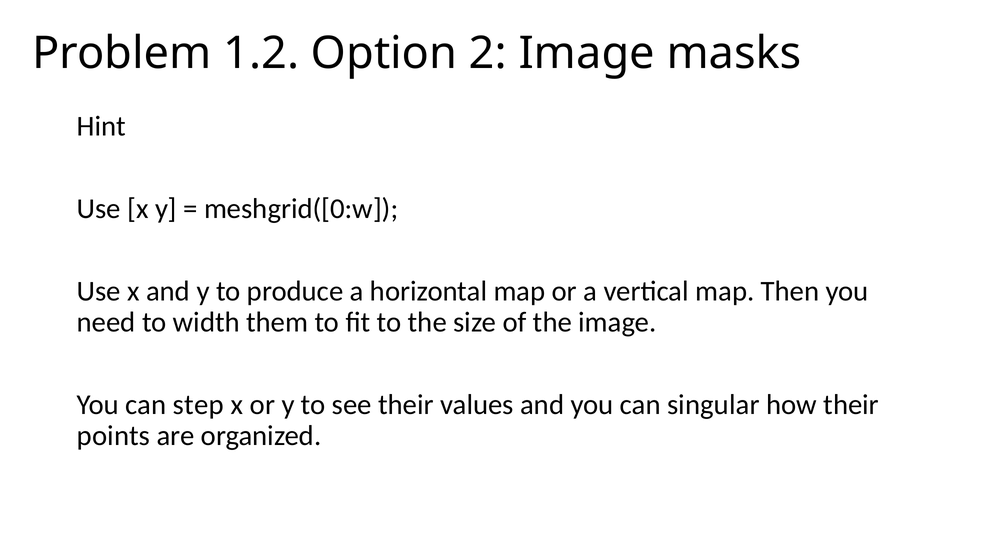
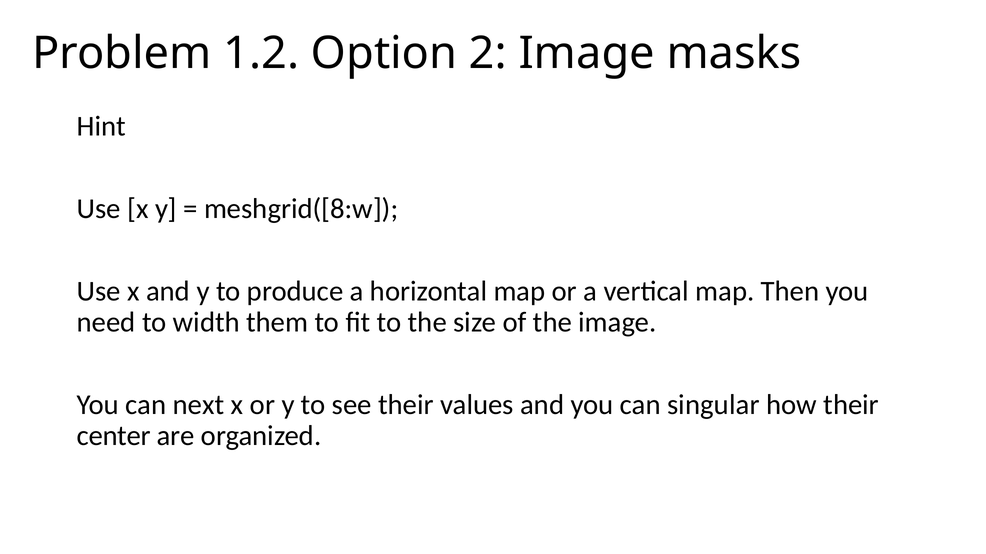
meshgrid([0:w: meshgrid([0:w -> meshgrid([8:w
step: step -> next
points: points -> center
